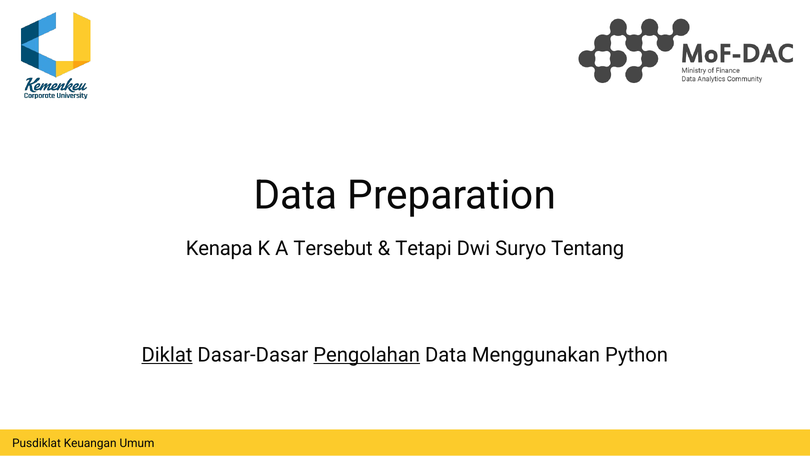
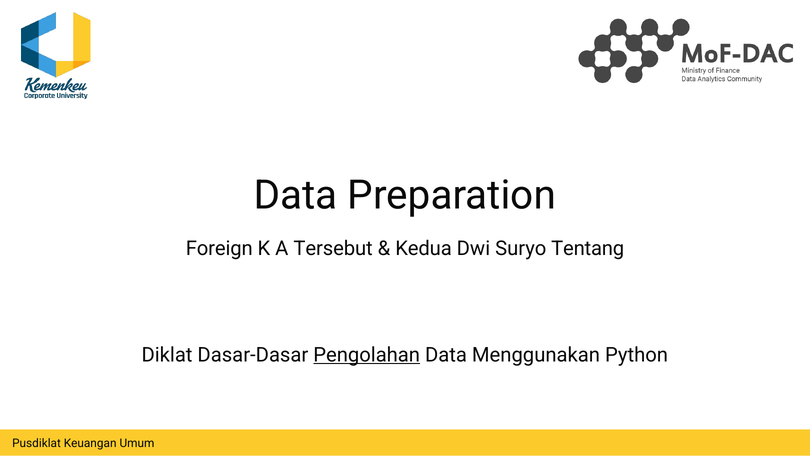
Kenapa: Kenapa -> Foreign
Tetapi: Tetapi -> Kedua
Diklat underline: present -> none
